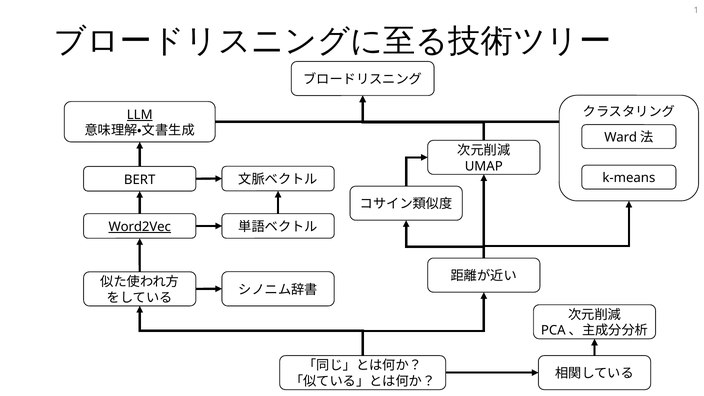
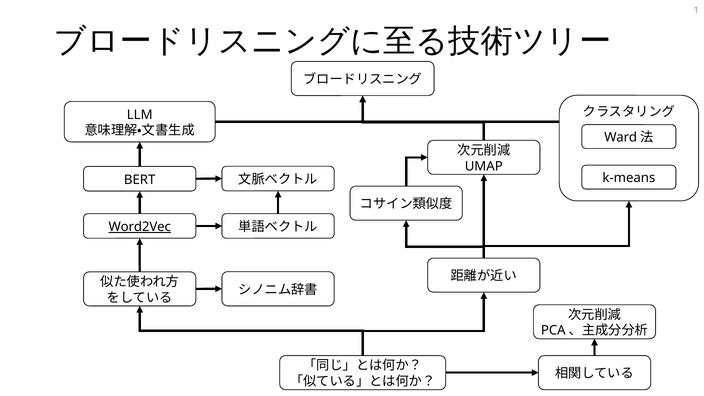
LLM underline: present -> none
